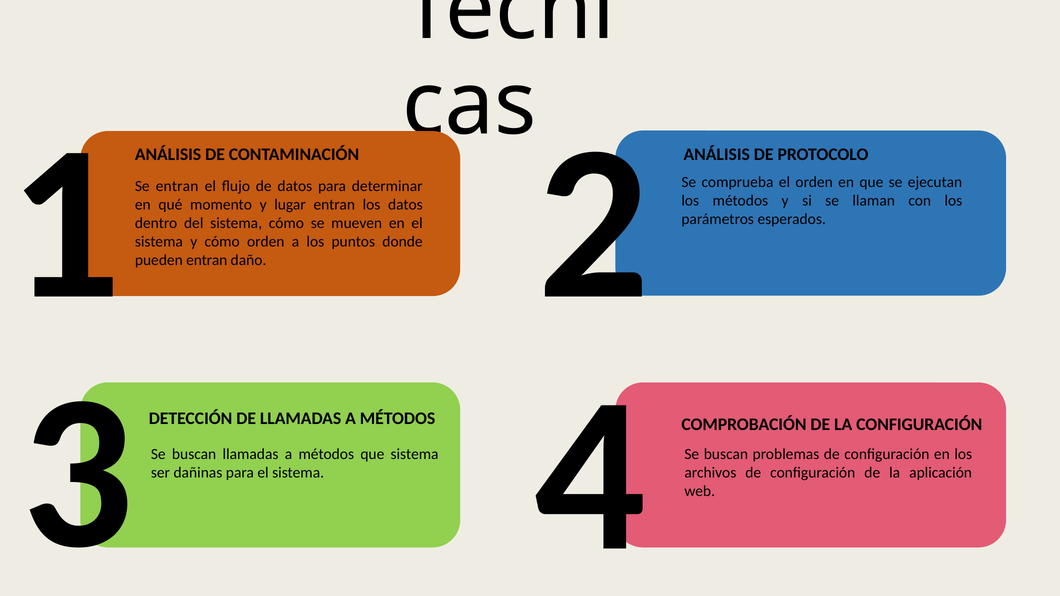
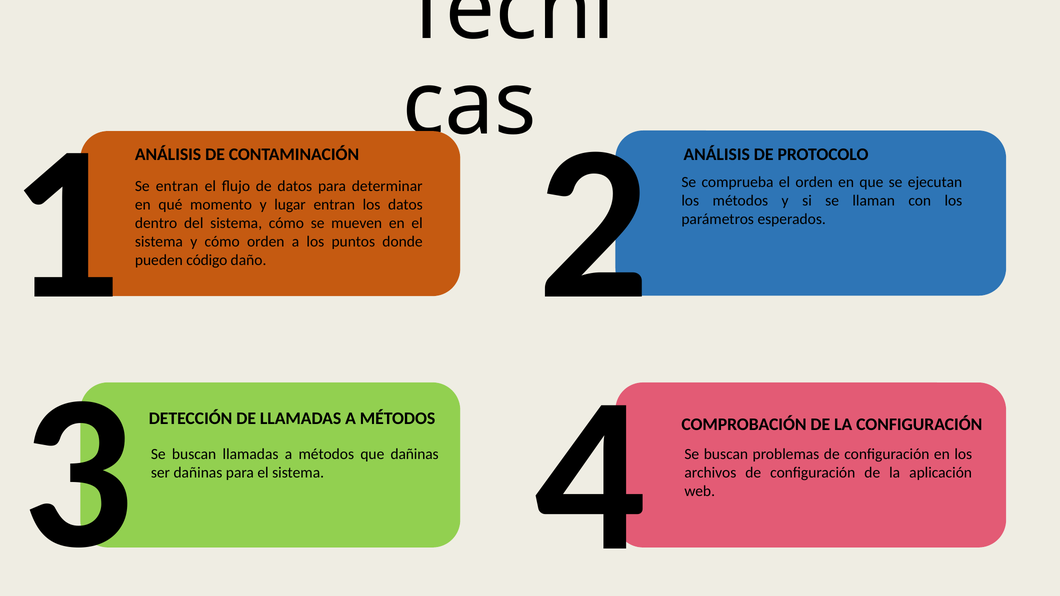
pueden entran: entran -> código
que sistema: sistema -> dañinas
